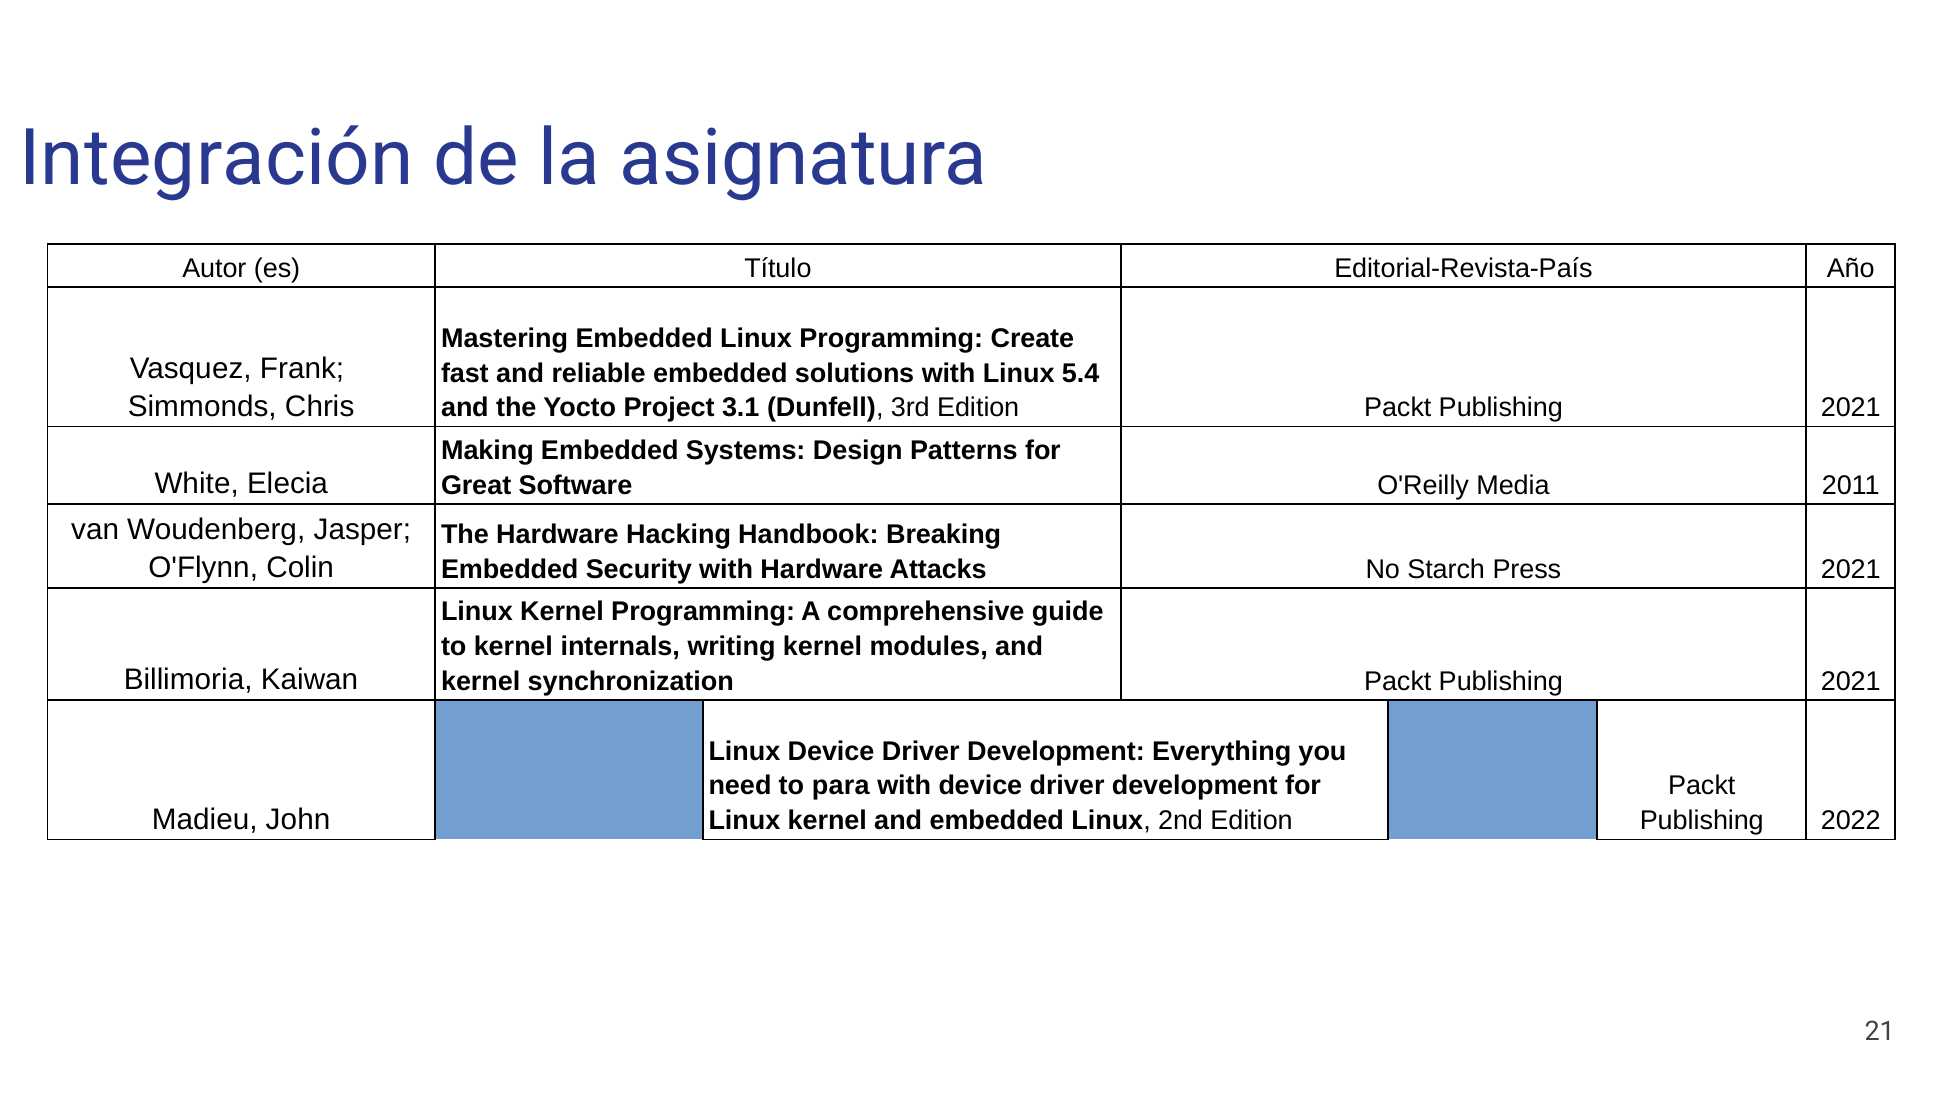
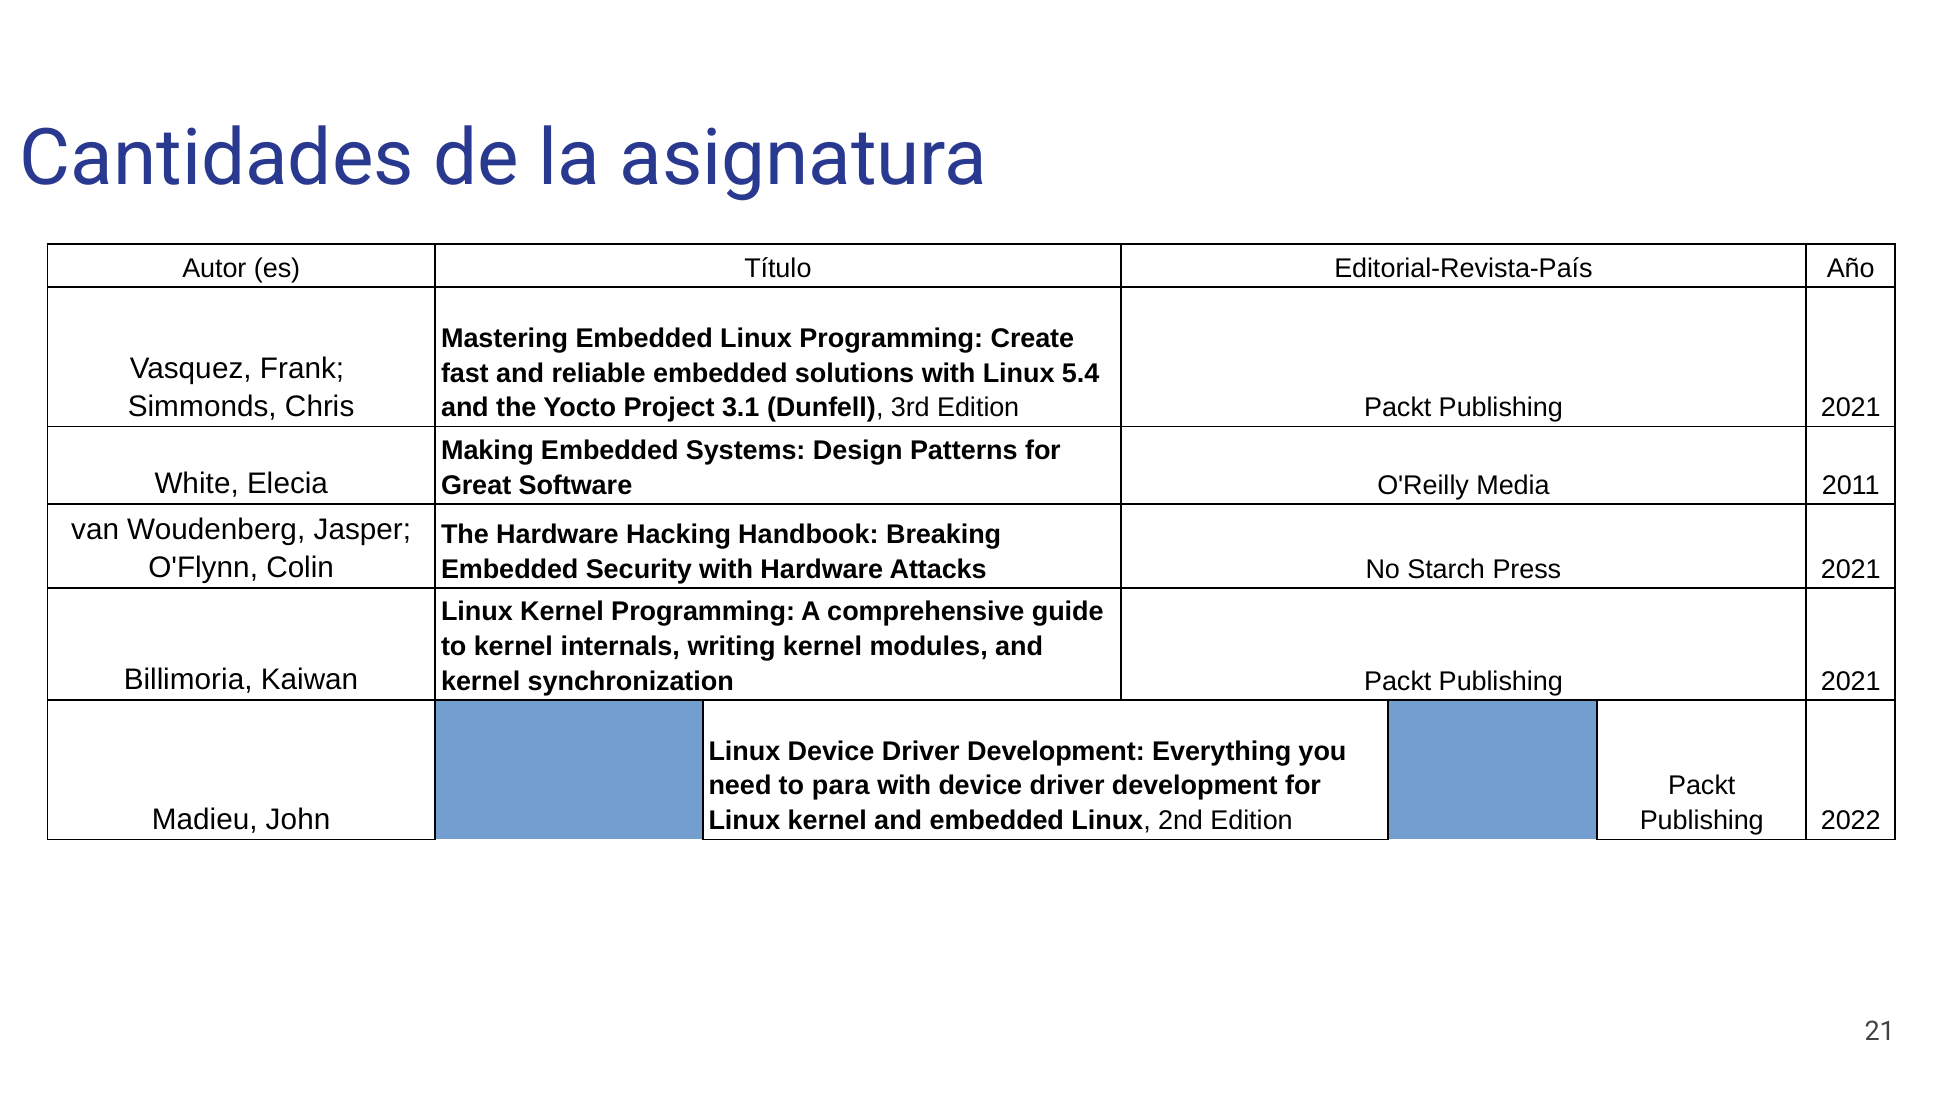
Integración: Integración -> Cantidades
